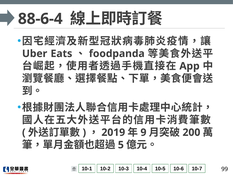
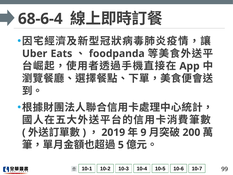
88-6-4: 88-6-4 -> 68-6-4
